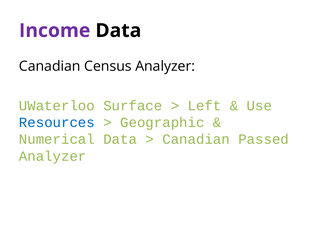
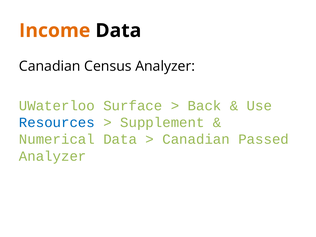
Income colour: purple -> orange
Left: Left -> Back
Geographic: Geographic -> Supplement
